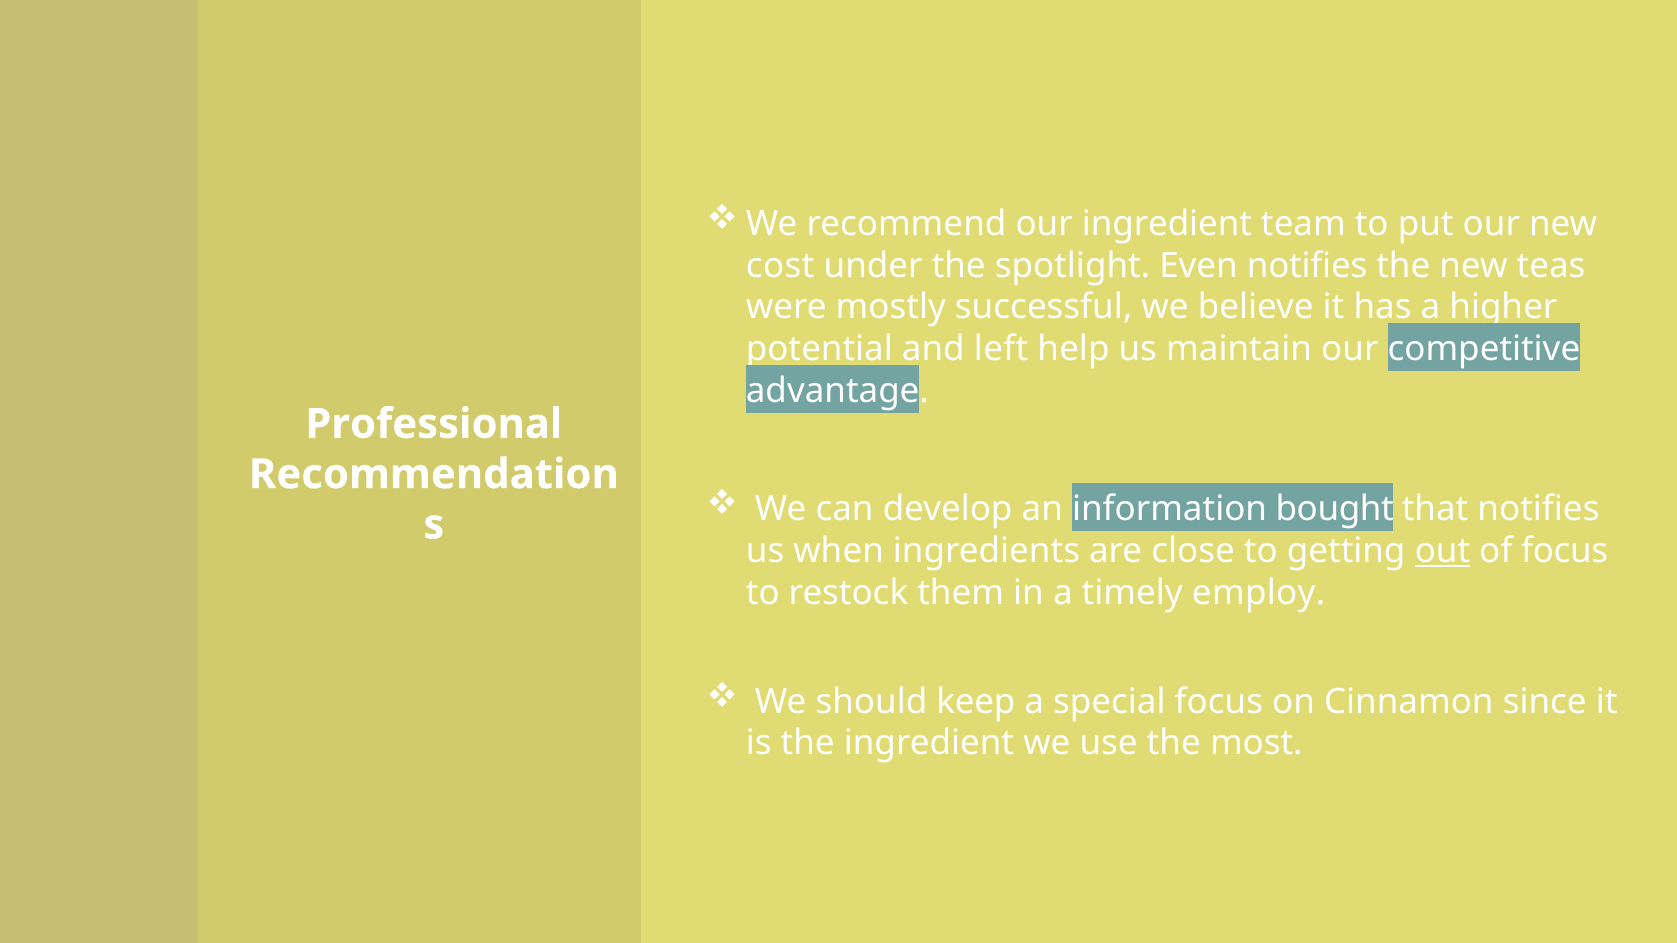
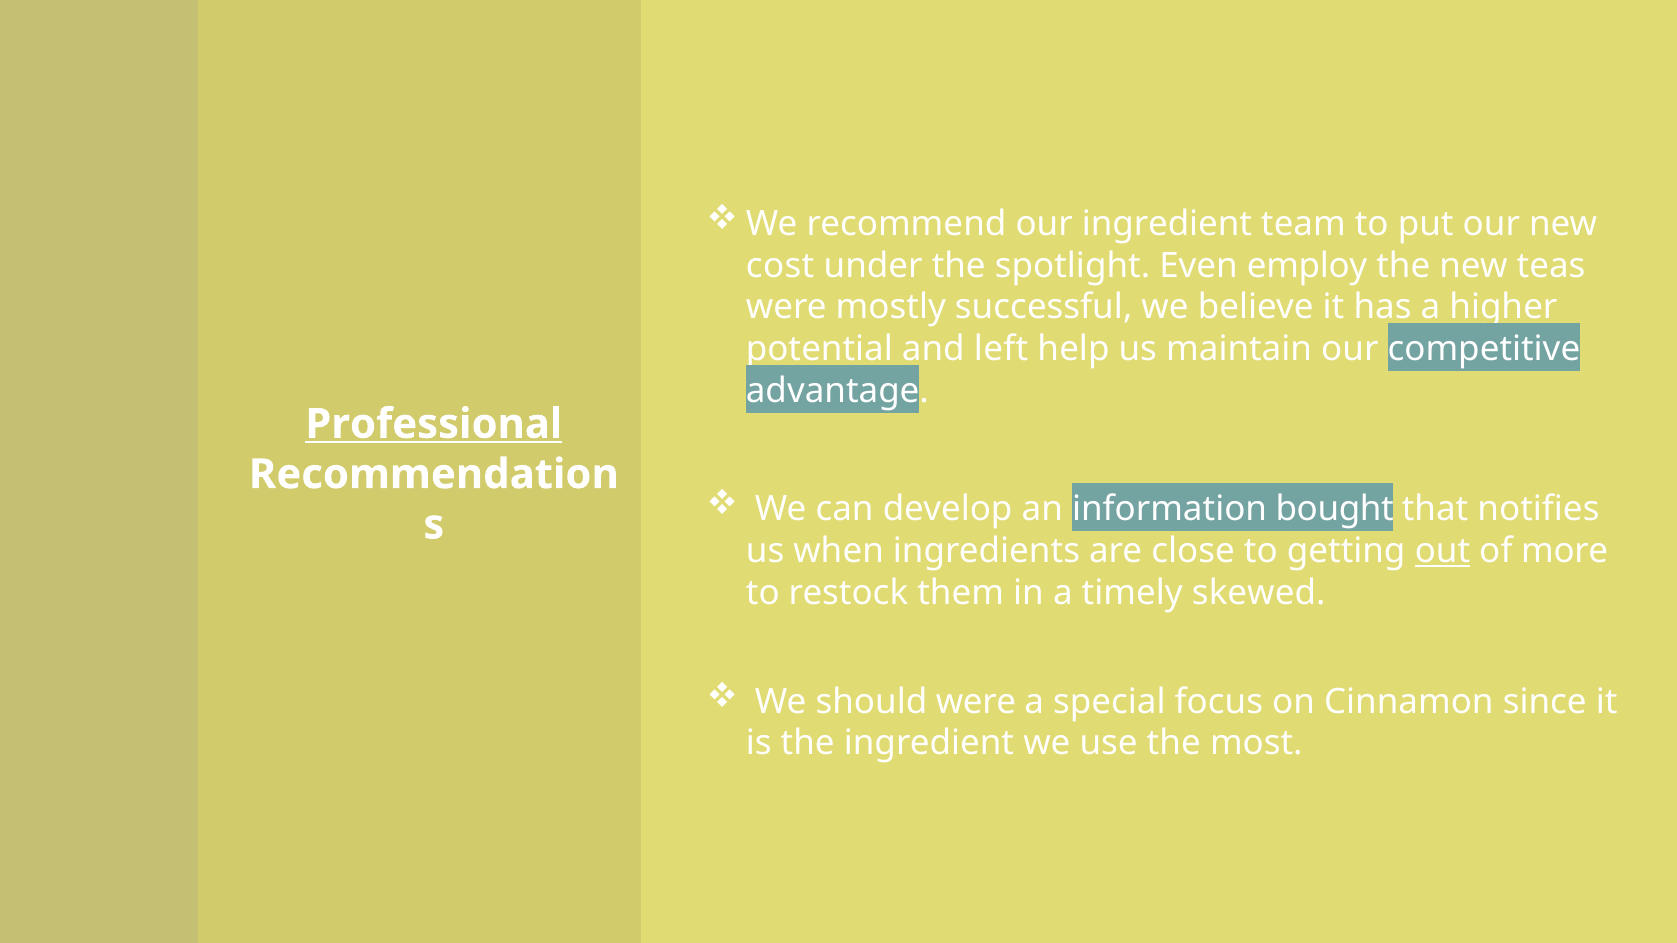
Even notifies: notifies -> employ
Professional underline: none -> present
of focus: focus -> more
employ: employ -> skewed
should keep: keep -> were
